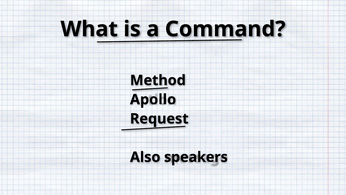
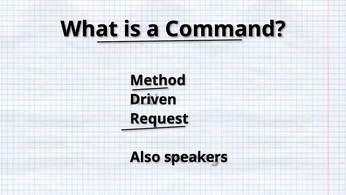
Apollo: Apollo -> Driven
